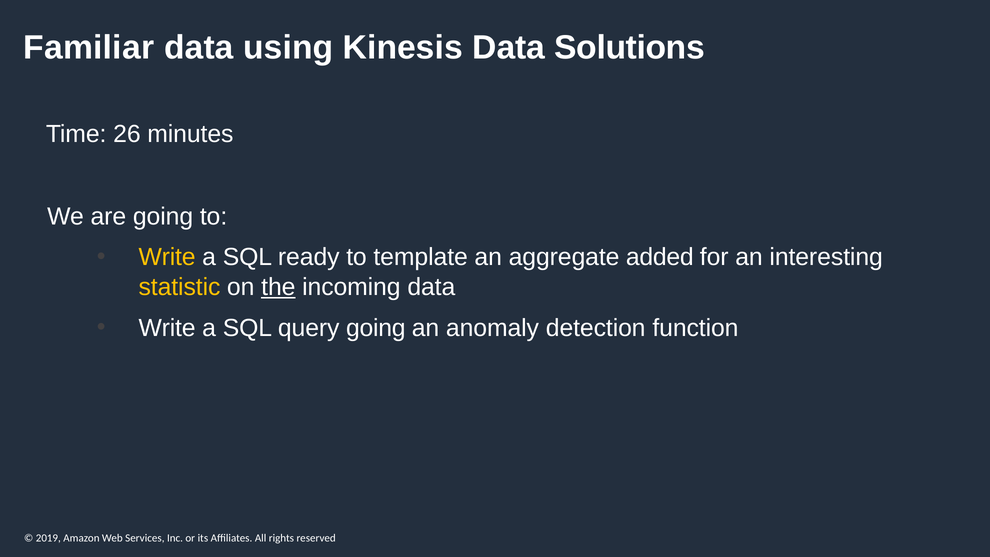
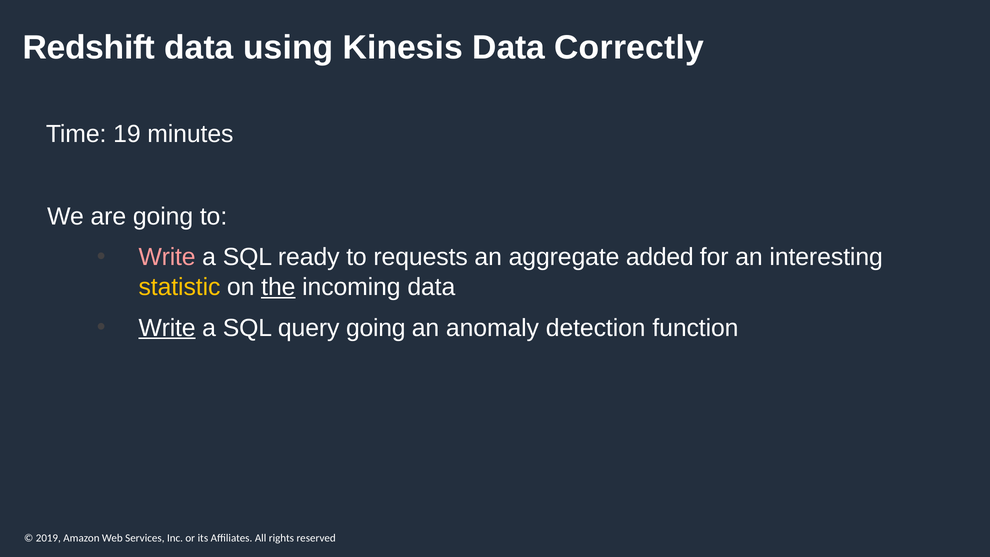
Familiar: Familiar -> Redshift
Solutions: Solutions -> Correctly
26: 26 -> 19
Write at (167, 257) colour: yellow -> pink
template: template -> requests
Write at (167, 328) underline: none -> present
